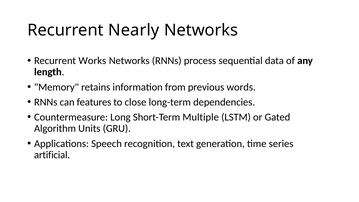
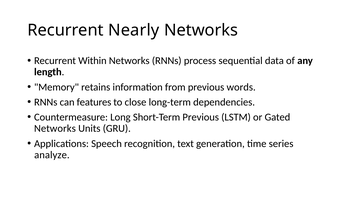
Works: Works -> Within
Short-Term Multiple: Multiple -> Previous
Algorithm at (55, 128): Algorithm -> Networks
artificial: artificial -> analyze
